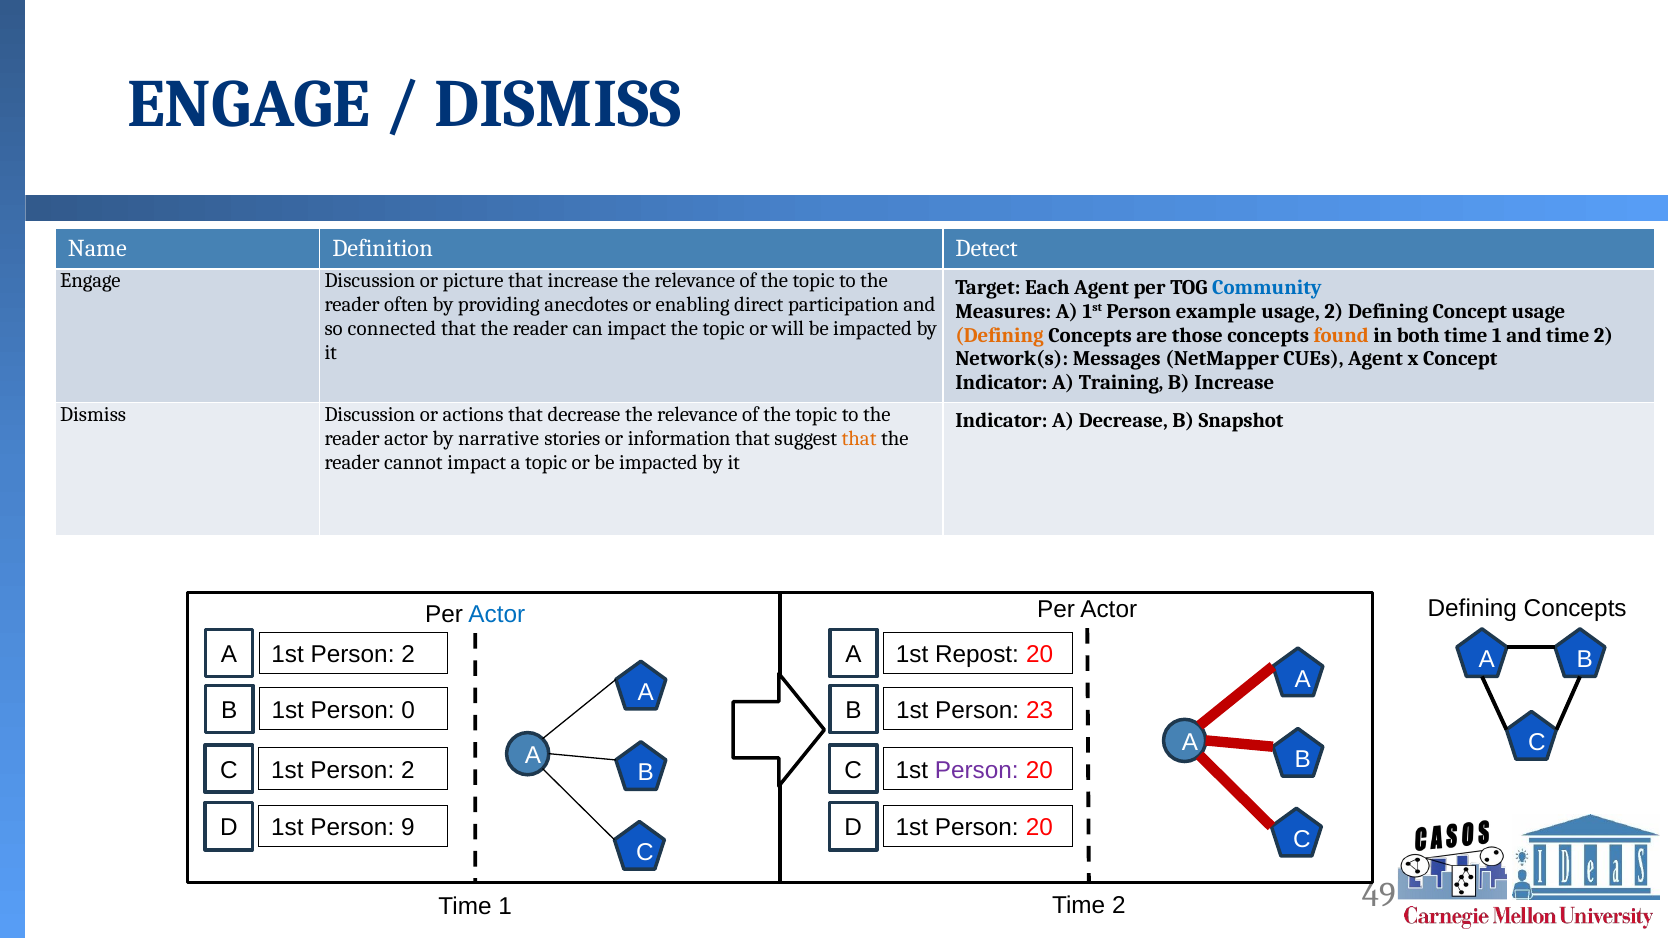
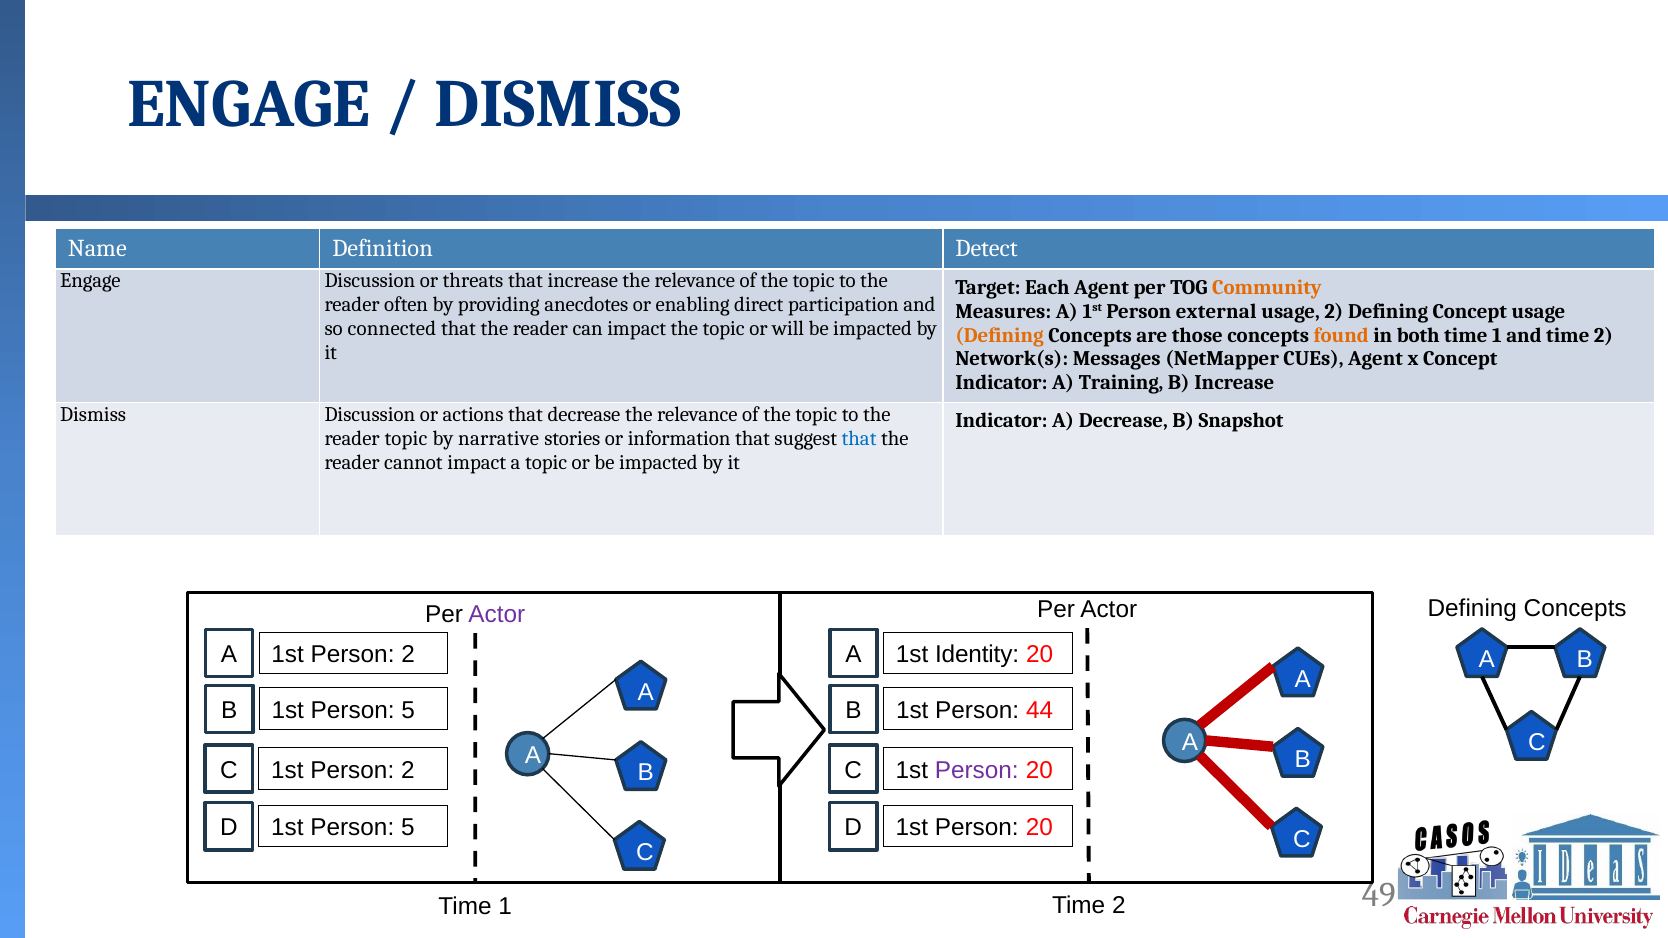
picture: picture -> threats
Community colour: blue -> orange
example: example -> external
reader actor: actor -> topic
that at (859, 438) colour: orange -> blue
Actor at (497, 614) colour: blue -> purple
Repost: Repost -> Identity
B 1st Person 0: 0 -> 5
23: 23 -> 44
D 1st Person 9: 9 -> 5
